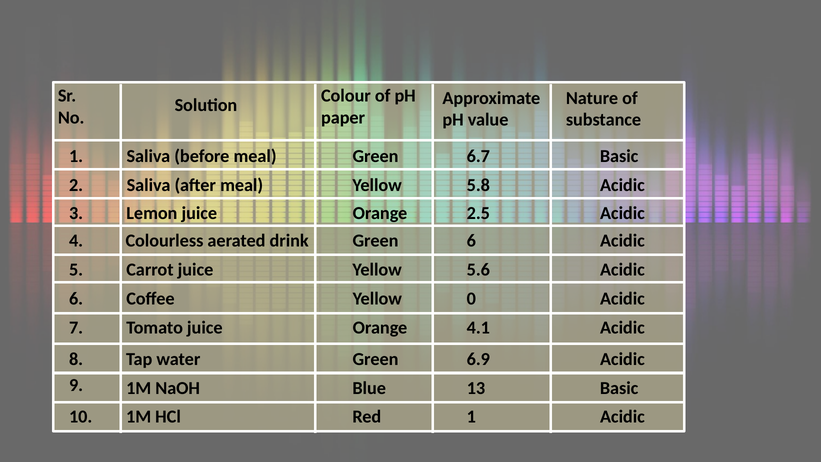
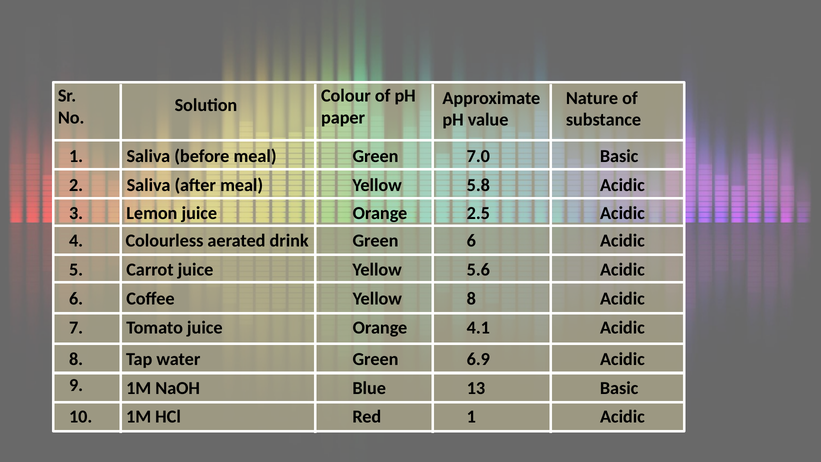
6.7: 6.7 -> 7.0
Yellow 0: 0 -> 8
